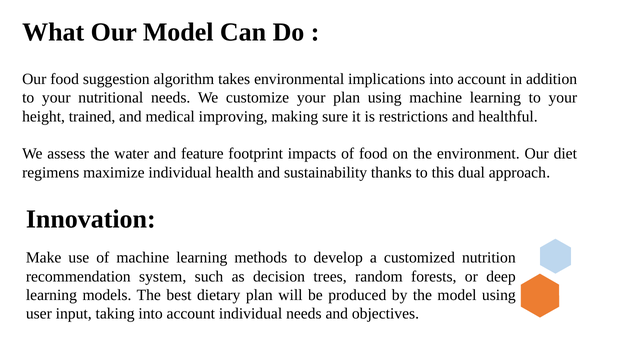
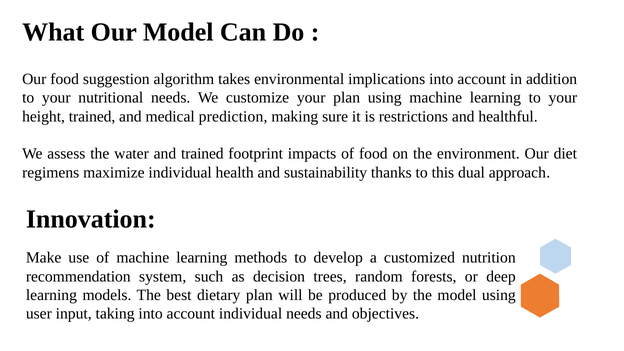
improving: improving -> prediction
and feature: feature -> trained
